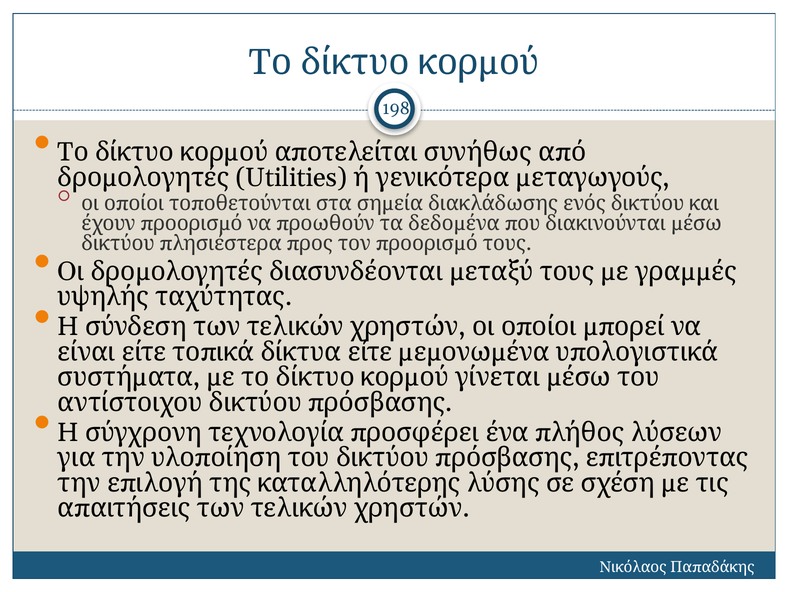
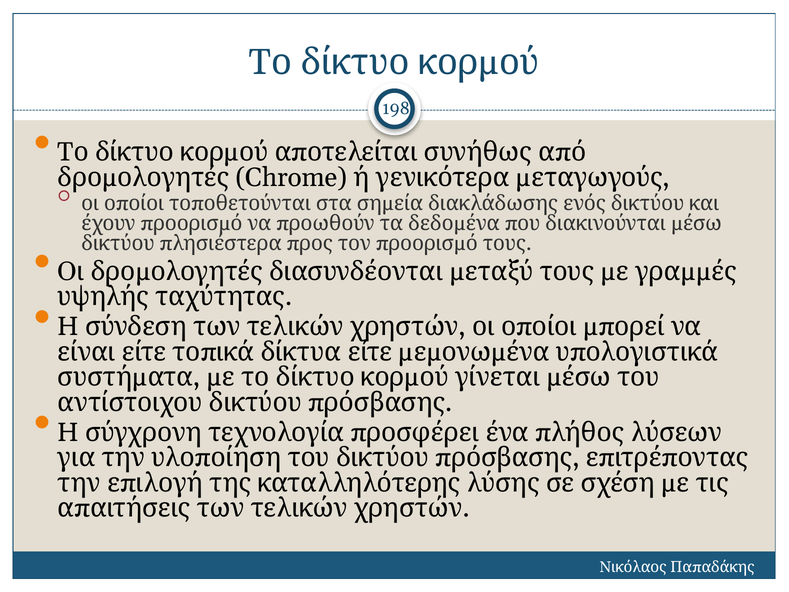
Utilities: Utilities -> Chrome
